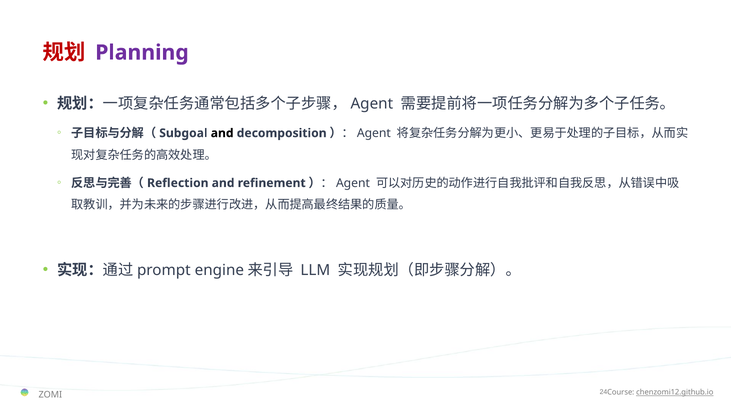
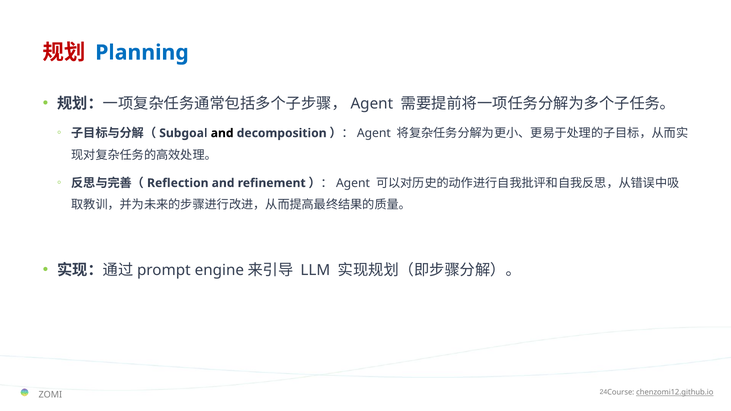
Planning colour: purple -> blue
